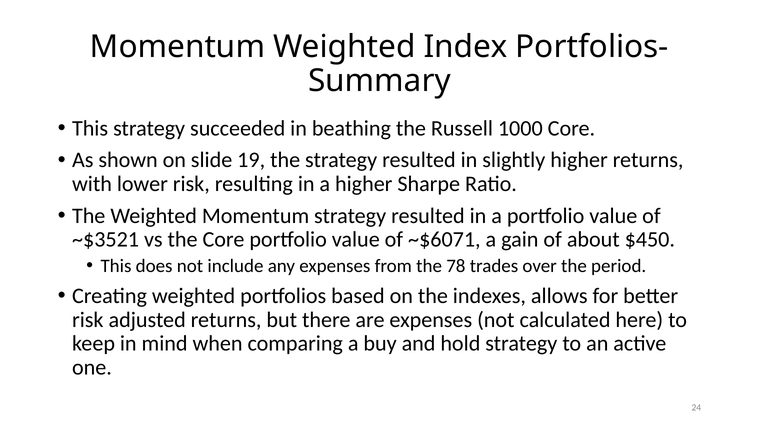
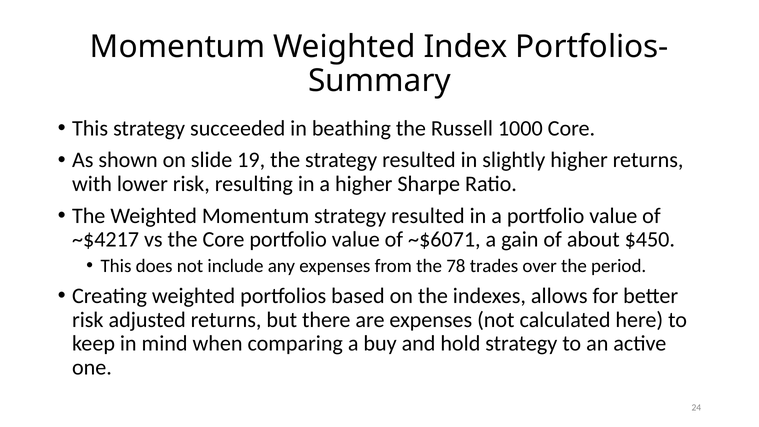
~$3521: ~$3521 -> ~$4217
